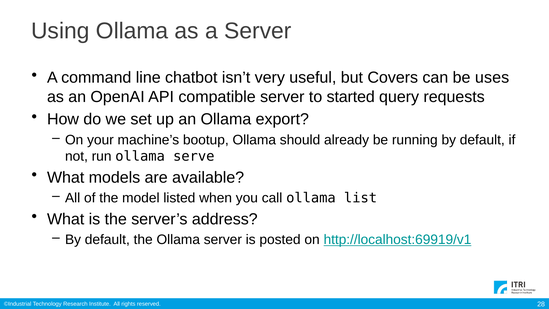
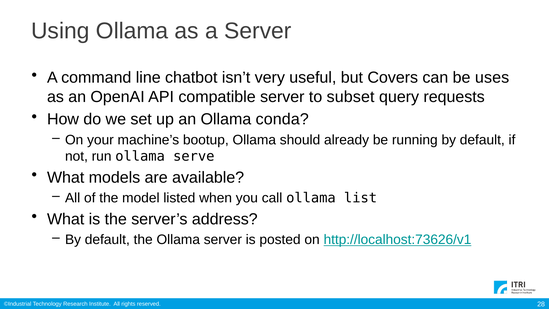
started: started -> subset
export: export -> conda
http://localhost:69919/v1: http://localhost:69919/v1 -> http://localhost:73626/v1
